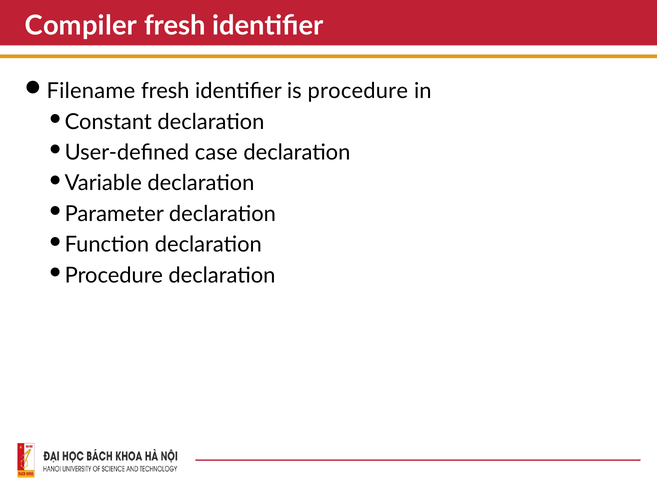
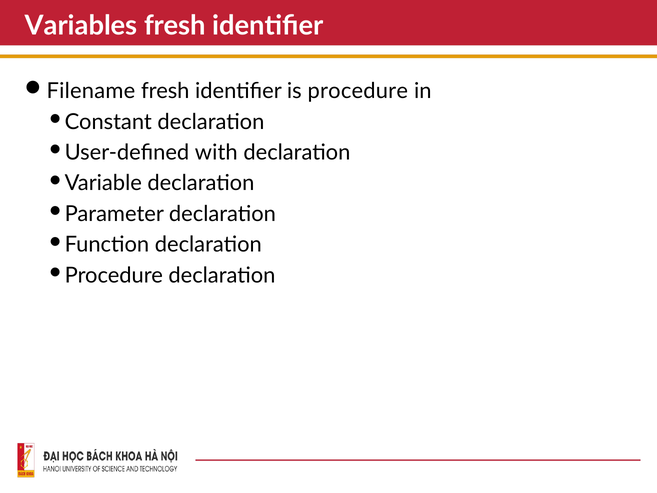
Compiler: Compiler -> Variables
case: case -> with
